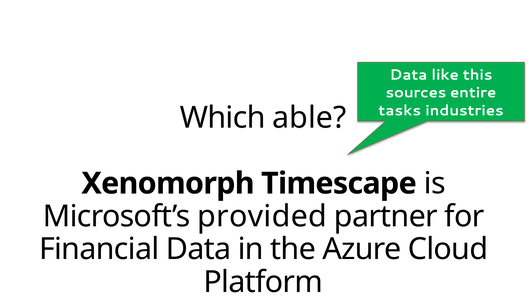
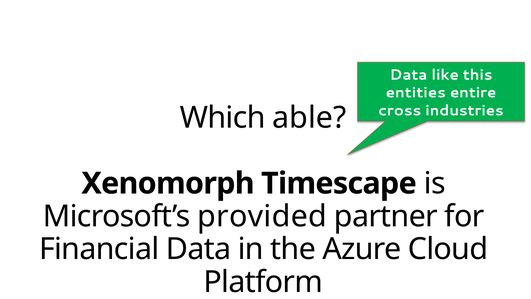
sources: sources -> entities
tasks: tasks -> cross
